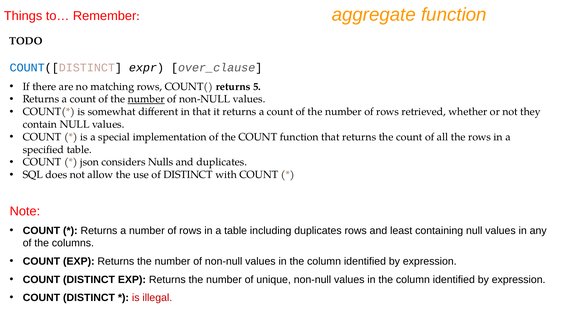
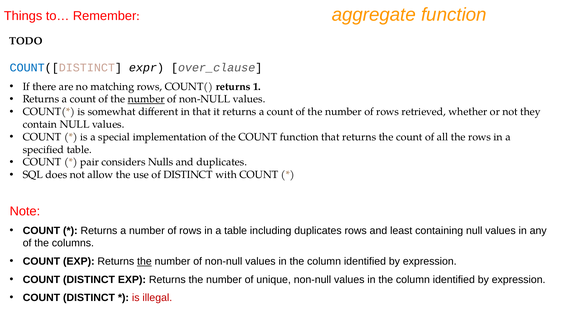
5: 5 -> 1
json: json -> pair
the at (144, 262) underline: none -> present
